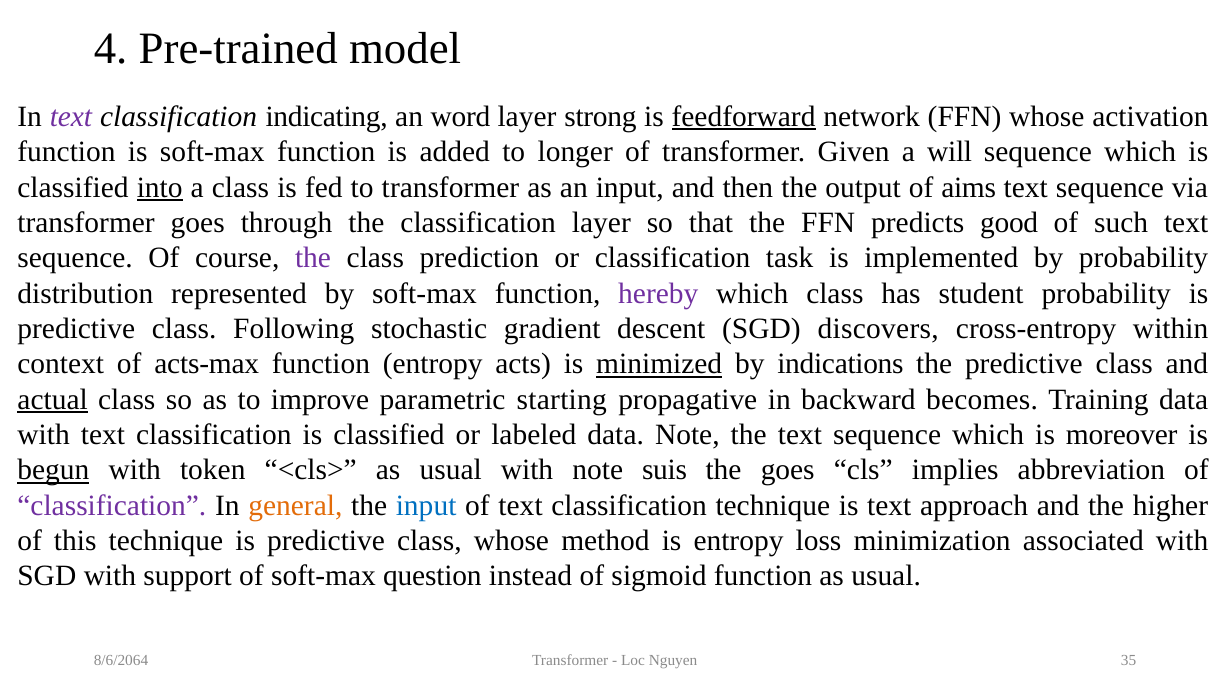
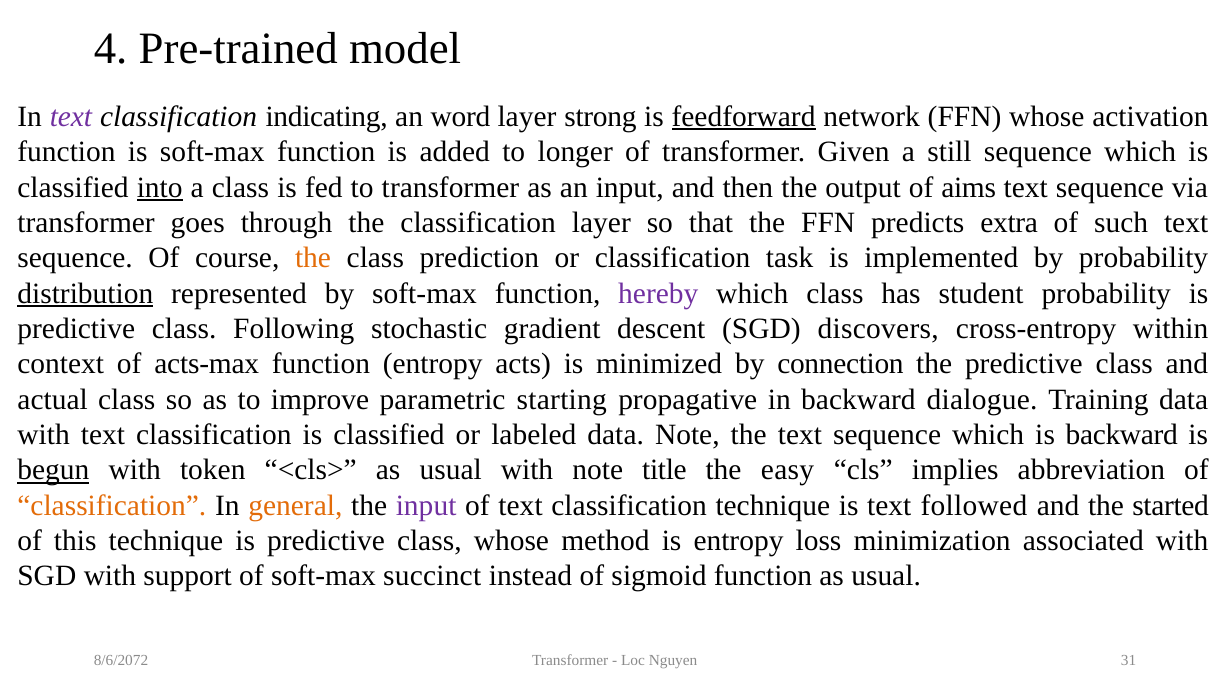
will: will -> still
good: good -> extra
the at (313, 258) colour: purple -> orange
distribution underline: none -> present
minimized underline: present -> none
indications: indications -> connection
actual underline: present -> none
becomes: becomes -> dialogue
is moreover: moreover -> backward
suis: suis -> title
the goes: goes -> easy
classification at (112, 505) colour: purple -> orange
input at (426, 505) colour: blue -> purple
approach: approach -> followed
higher: higher -> started
question: question -> succinct
8/6/2064: 8/6/2064 -> 8/6/2072
35: 35 -> 31
